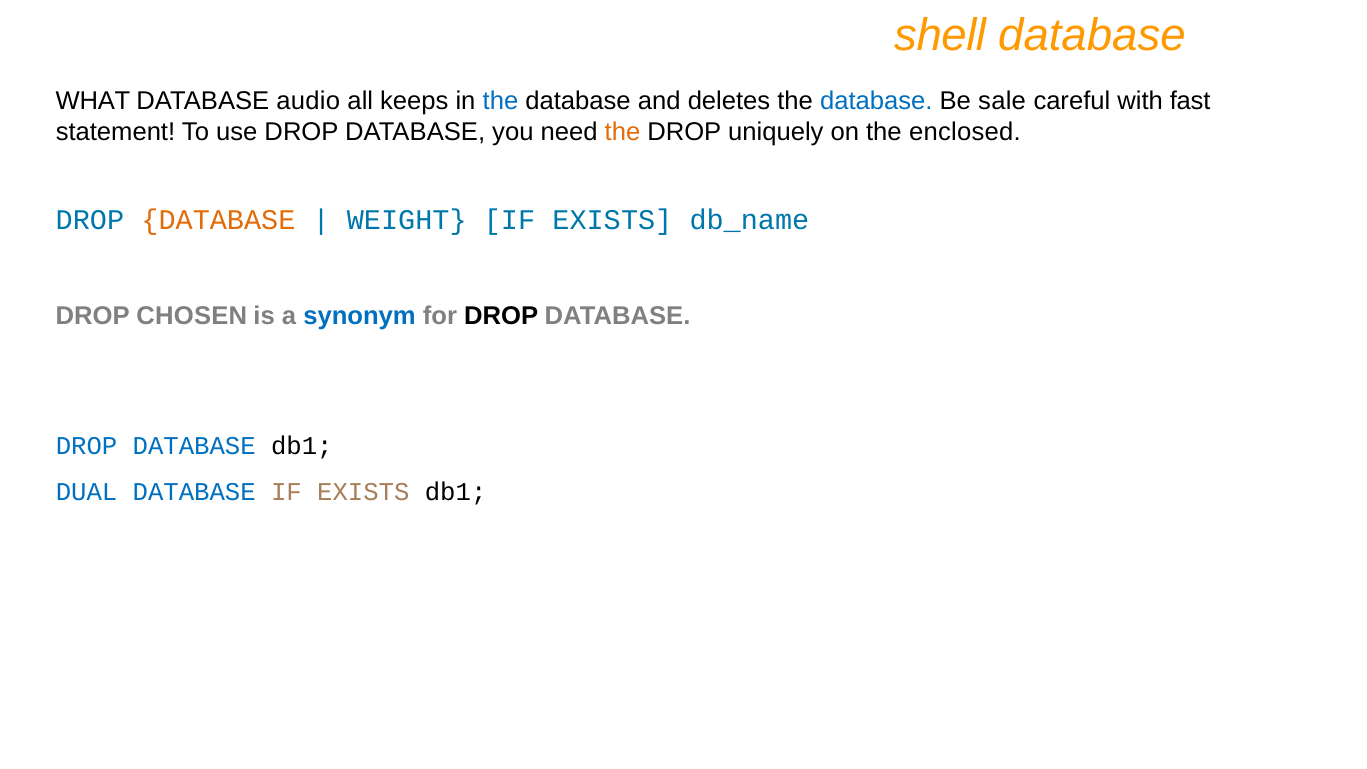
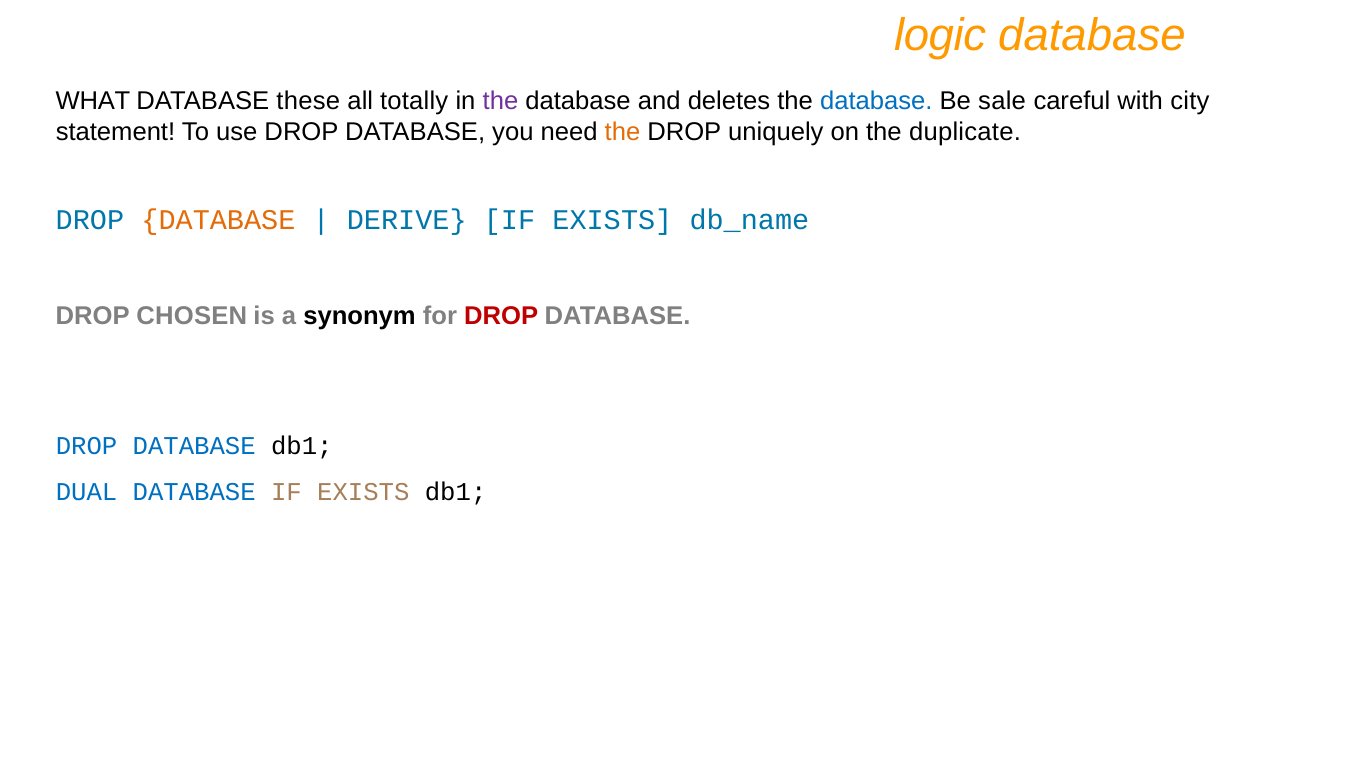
shell: shell -> logic
audio: audio -> these
keeps: keeps -> totally
the at (501, 101) colour: blue -> purple
fast: fast -> city
enclosed: enclosed -> duplicate
WEIGHT: WEIGHT -> DERIVE
synonym colour: blue -> black
DROP at (501, 316) colour: black -> red
